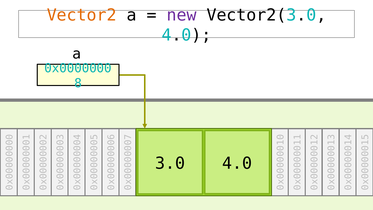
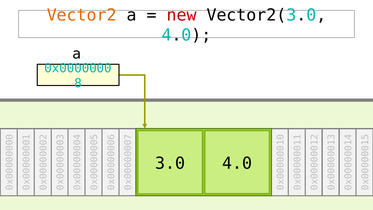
new colour: purple -> red
